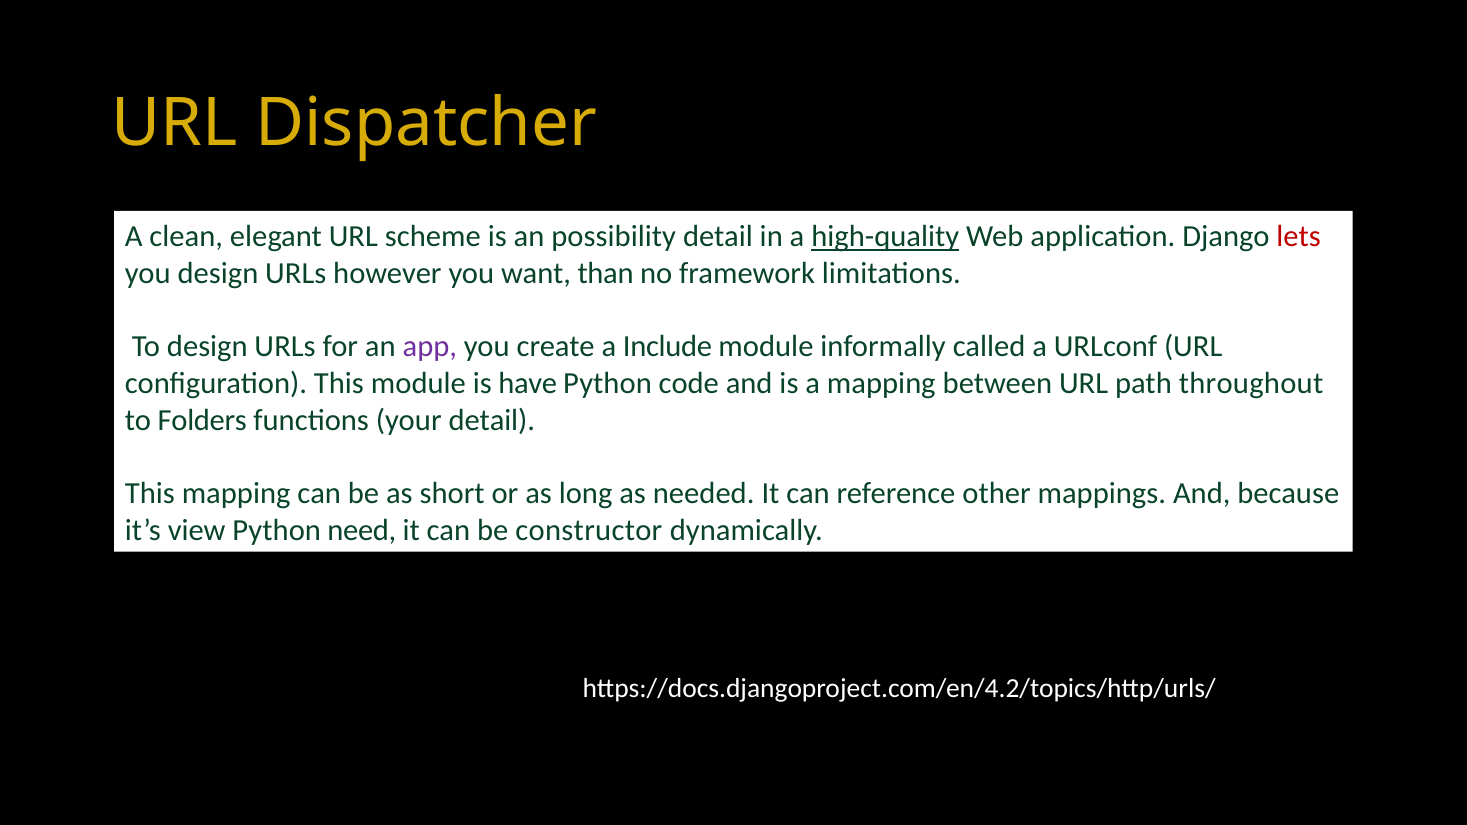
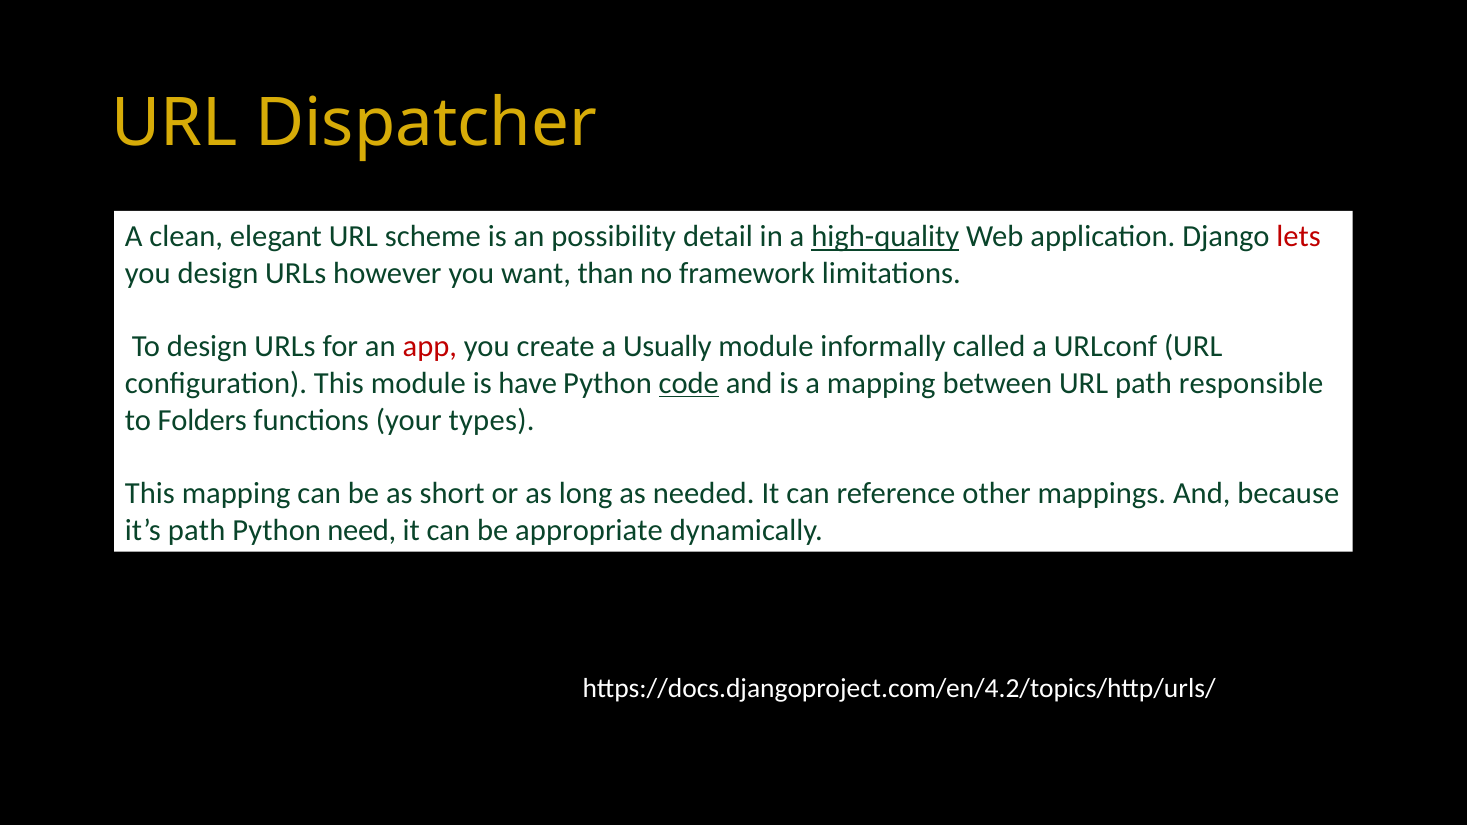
app colour: purple -> red
Include: Include -> Usually
code underline: none -> present
throughout: throughout -> responsible
your detail: detail -> types
it’s view: view -> path
constructor: constructor -> appropriate
